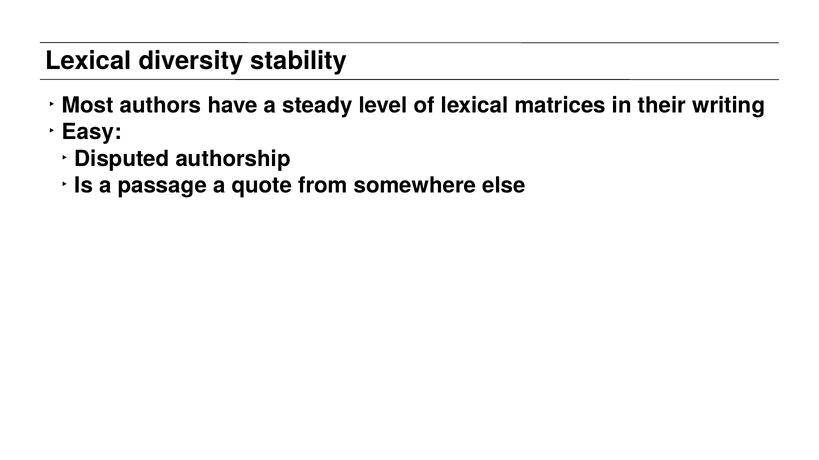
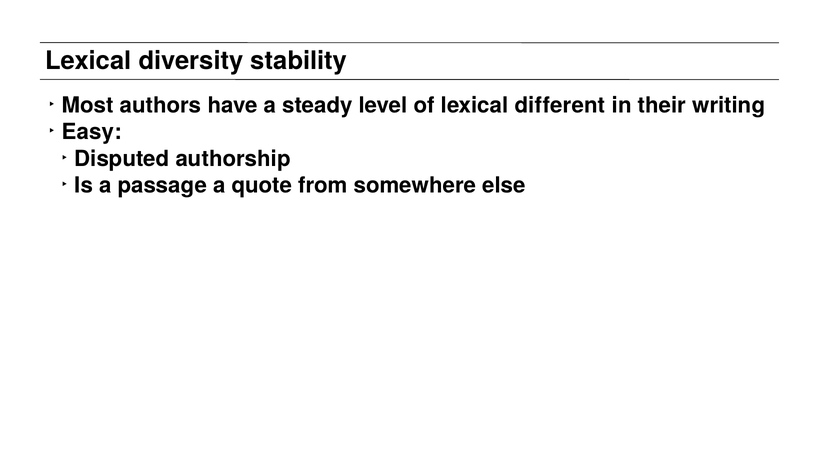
matrices: matrices -> different
